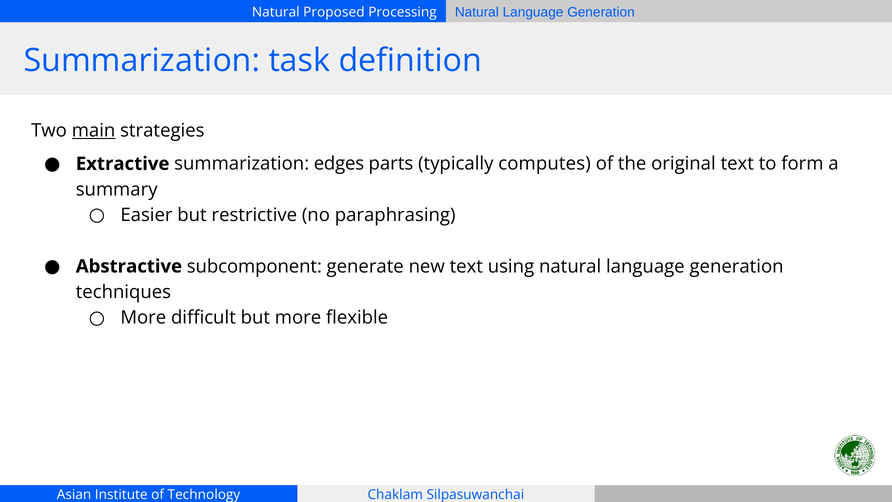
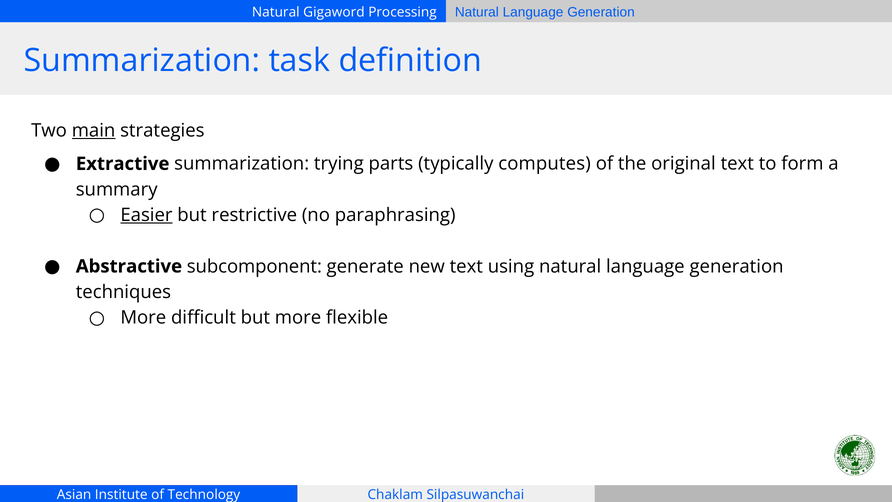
Proposed: Proposed -> Gigaword
edges: edges -> trying
Easier underline: none -> present
